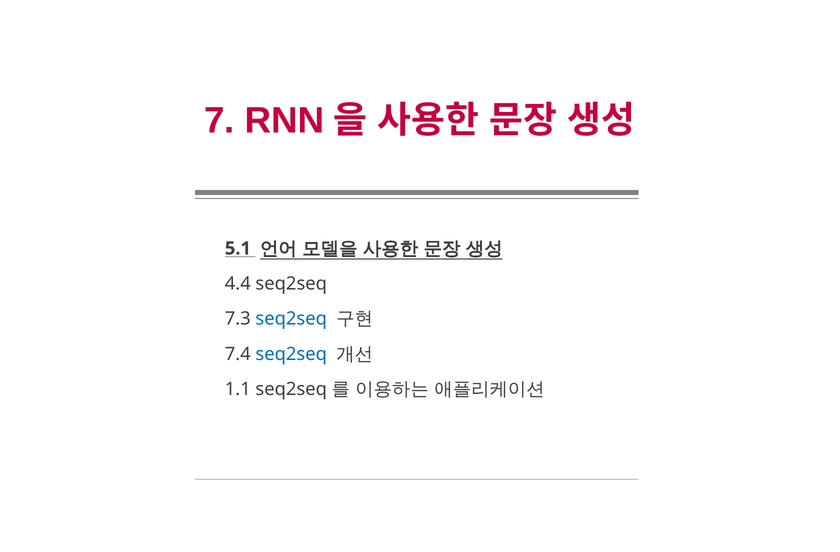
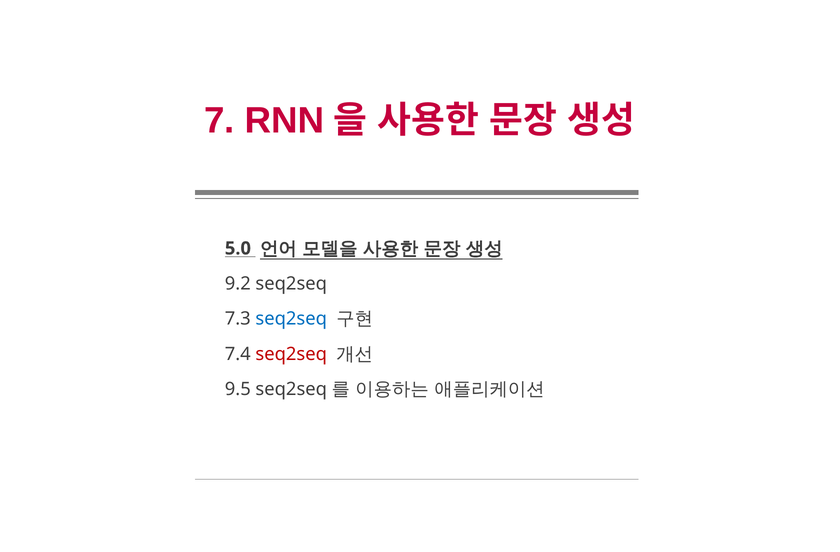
5.1: 5.1 -> 5.0
4.4: 4.4 -> 9.2
seq2seq at (291, 354) colour: blue -> red
1.1: 1.1 -> 9.5
